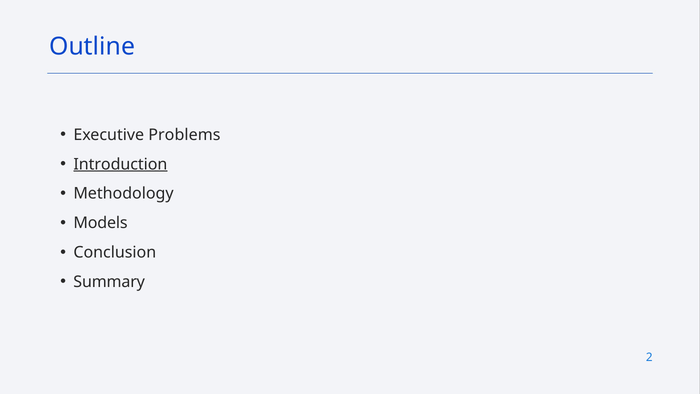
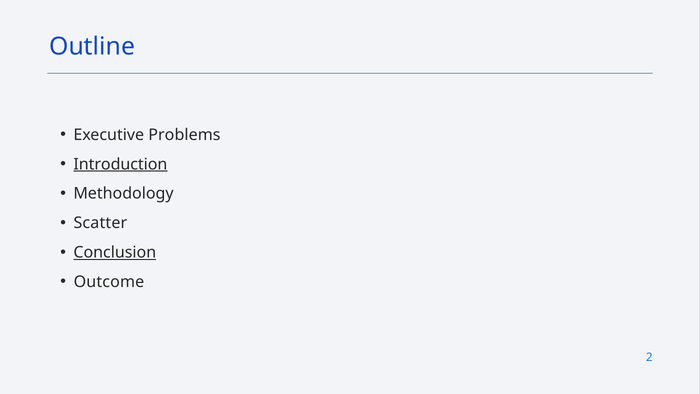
Models: Models -> Scatter
Conclusion underline: none -> present
Summary: Summary -> Outcome
